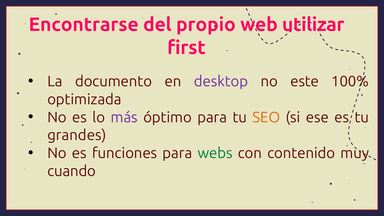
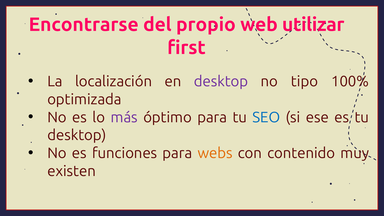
documento: documento -> localización
este: este -> tipo
SEO colour: orange -> blue
grandes at (77, 135): grandes -> desktop
webs colour: green -> orange
cuando: cuando -> existen
